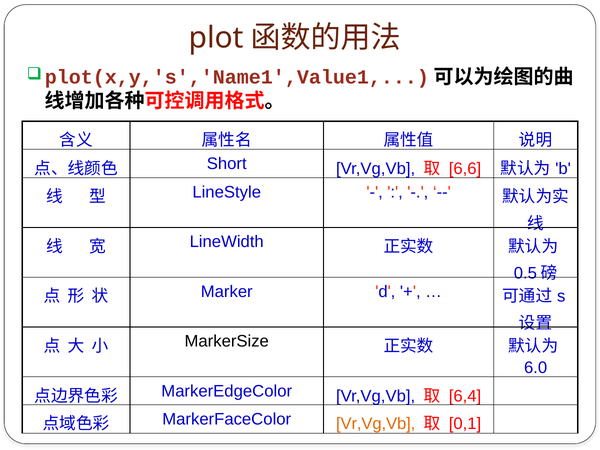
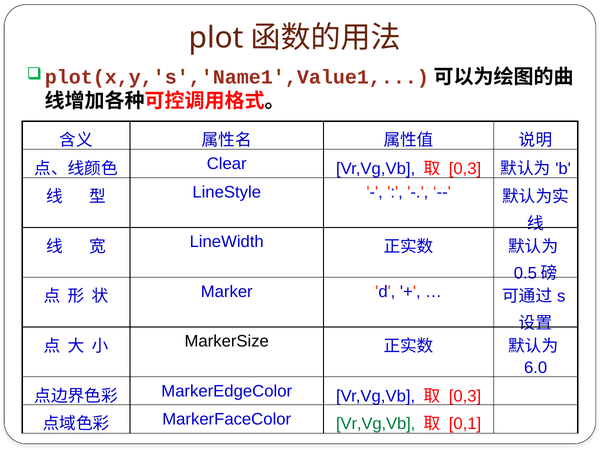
Short: Short -> Clear
6,6 at (465, 169): 6,6 -> 0,3
6,4 at (465, 396): 6,4 -> 0,3
Vr,Vg,Vb at (376, 424) colour: orange -> green
